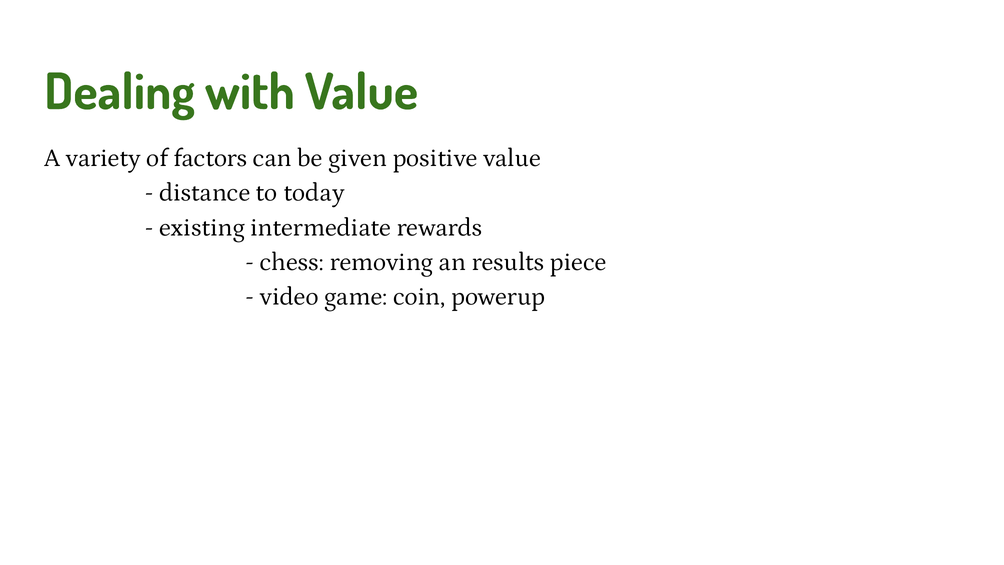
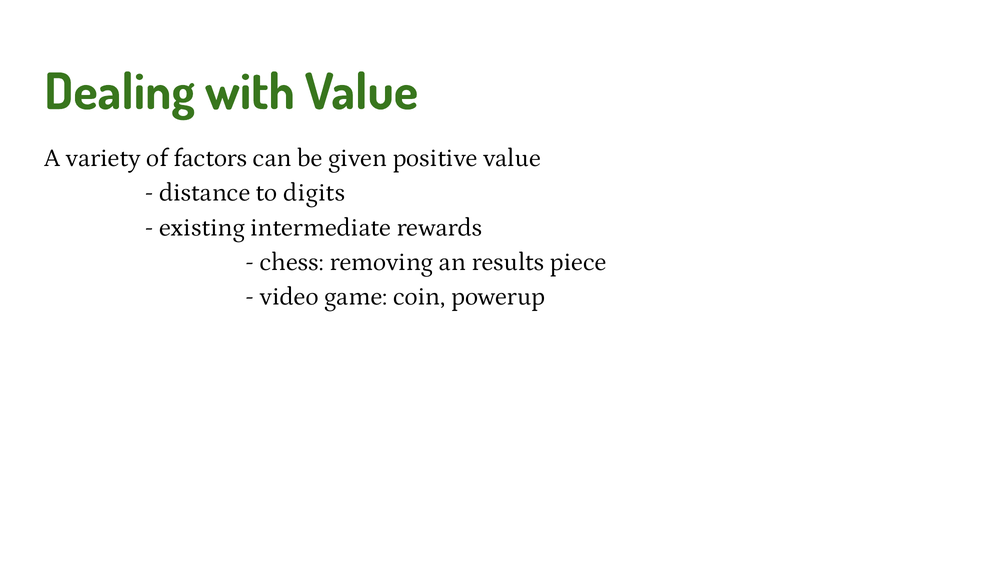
today: today -> digits
